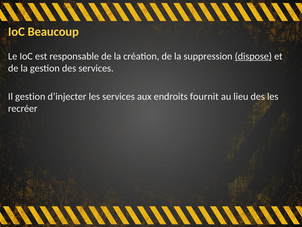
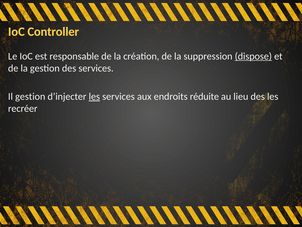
Beaucoup: Beaucoup -> Controller
les at (94, 96) underline: none -> present
fournit: fournit -> réduite
